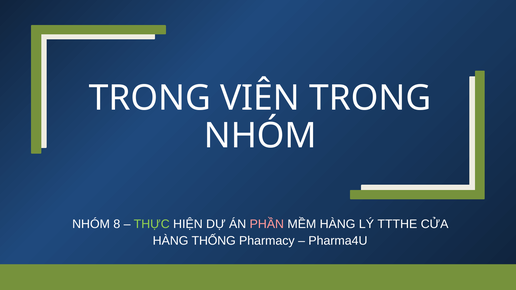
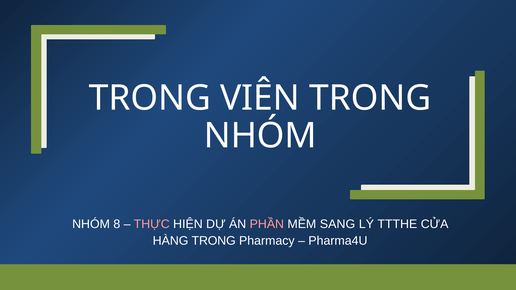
THỰC colour: light green -> pink
MỀM HÀNG: HÀNG -> SANG
HÀNG THỐNG: THỐNG -> TRONG
